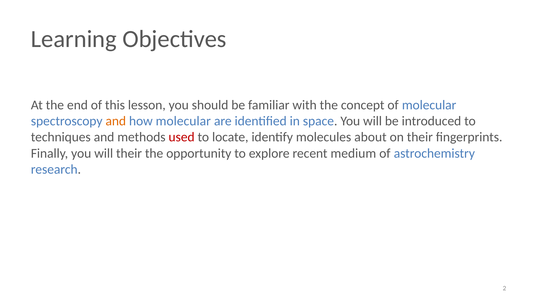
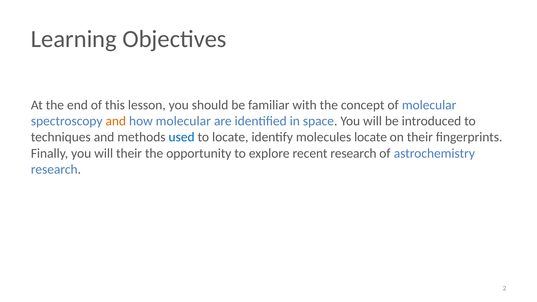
used colour: red -> blue
molecules about: about -> locate
recent medium: medium -> research
